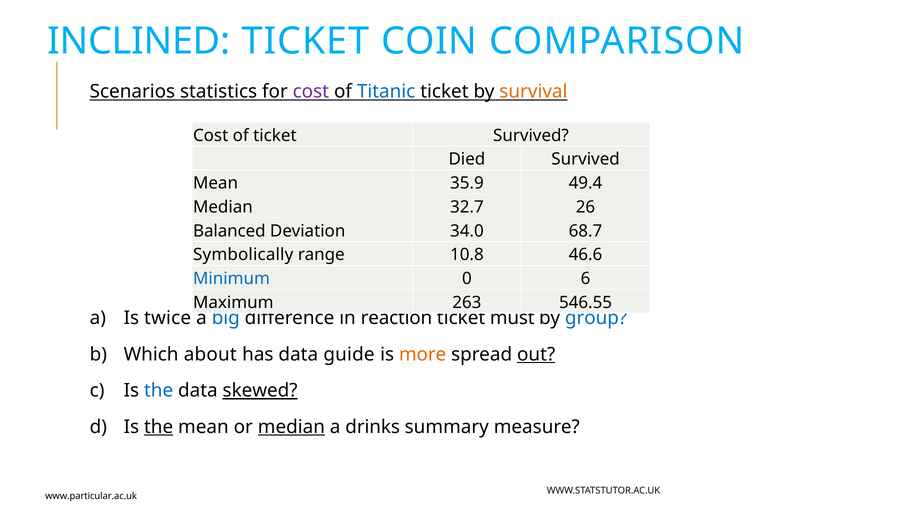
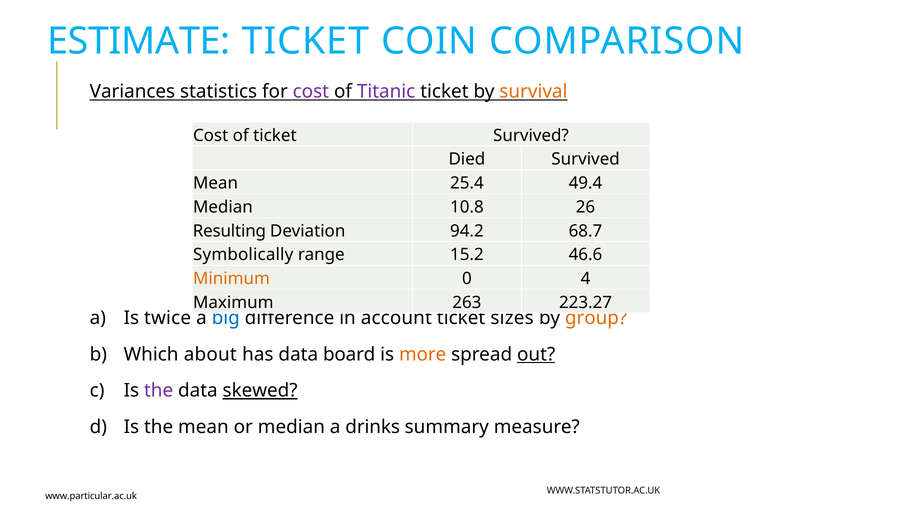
INCLINED: INCLINED -> ESTIMATE
Scenarios: Scenarios -> Variances
Titanic colour: blue -> purple
35.9: 35.9 -> 25.4
32.7: 32.7 -> 10.8
Balanced: Balanced -> Resulting
34.0: 34.0 -> 94.2
10.8: 10.8 -> 15.2
Minimum colour: blue -> orange
6: 6 -> 4
546.55: 546.55 -> 223.27
reaction: reaction -> account
must: must -> sizes
group colour: blue -> orange
guide: guide -> board
the at (159, 390) colour: blue -> purple
the at (159, 427) underline: present -> none
median at (291, 427) underline: present -> none
